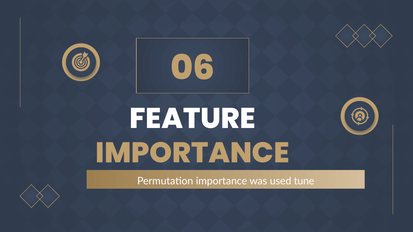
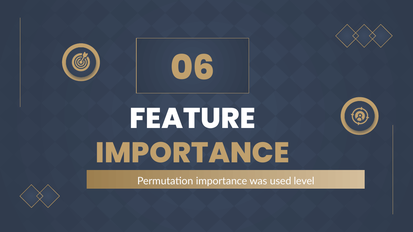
tune: tune -> level
